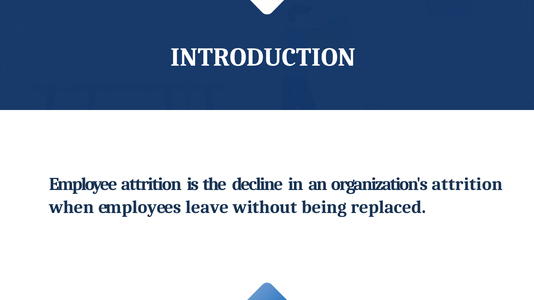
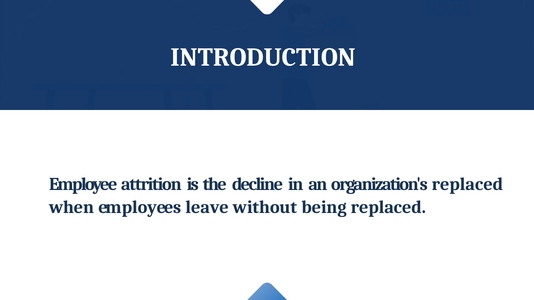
organization's attrition: attrition -> replaced
